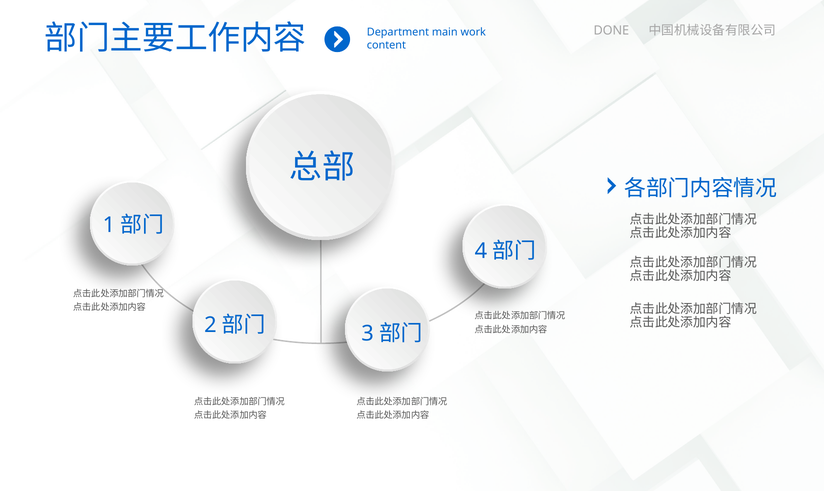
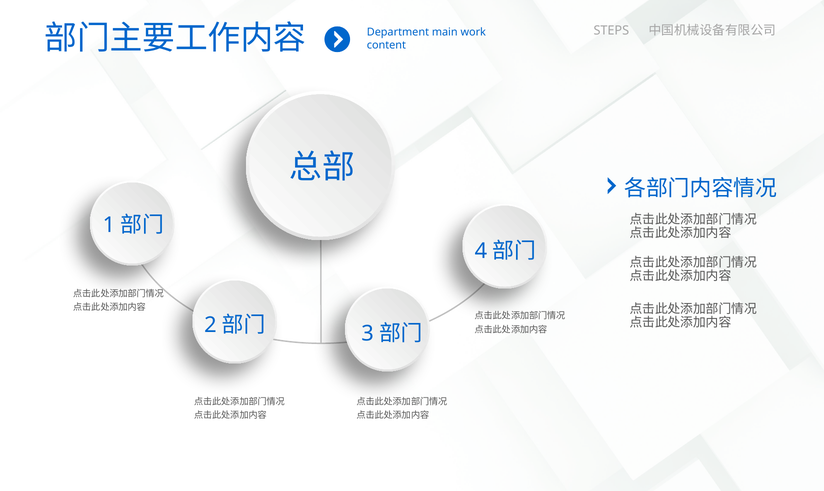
DONE: DONE -> STEPS
